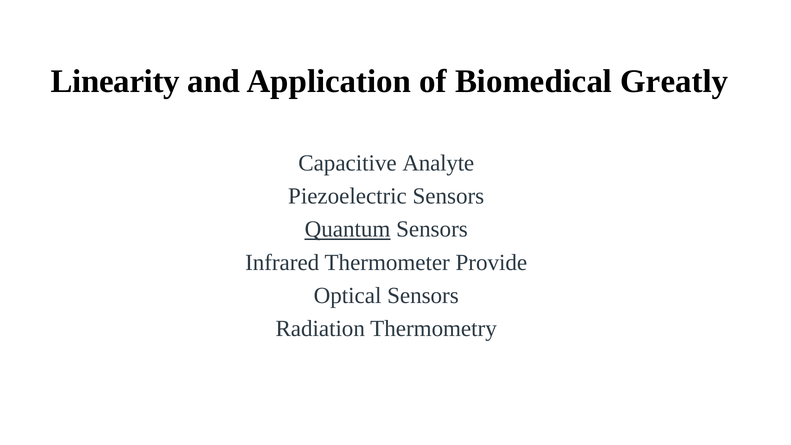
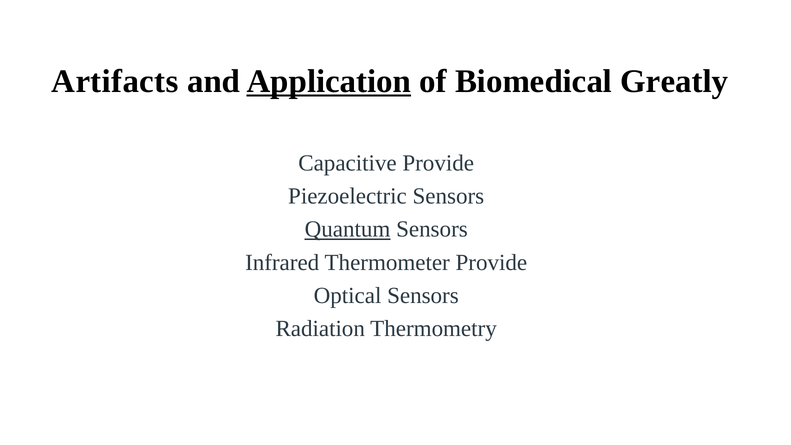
Linearity: Linearity -> Artifacts
Application underline: none -> present
Capacitive Analyte: Analyte -> Provide
